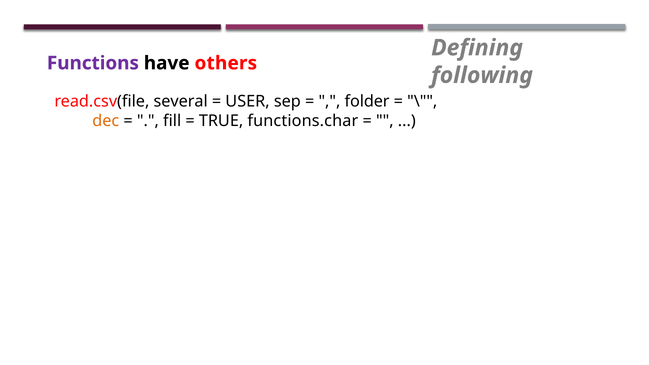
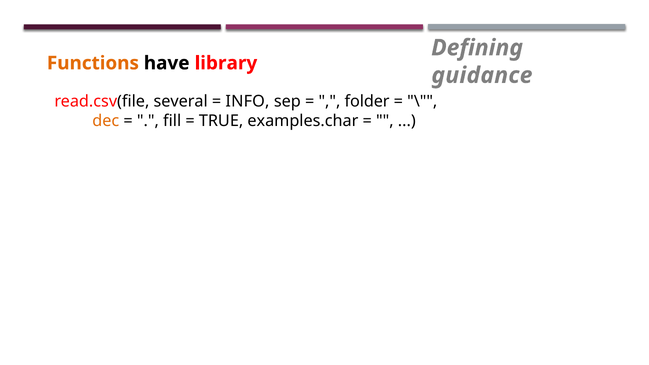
Functions colour: purple -> orange
others: others -> library
following: following -> guidance
USER: USER -> INFO
functions.char: functions.char -> examples.char
